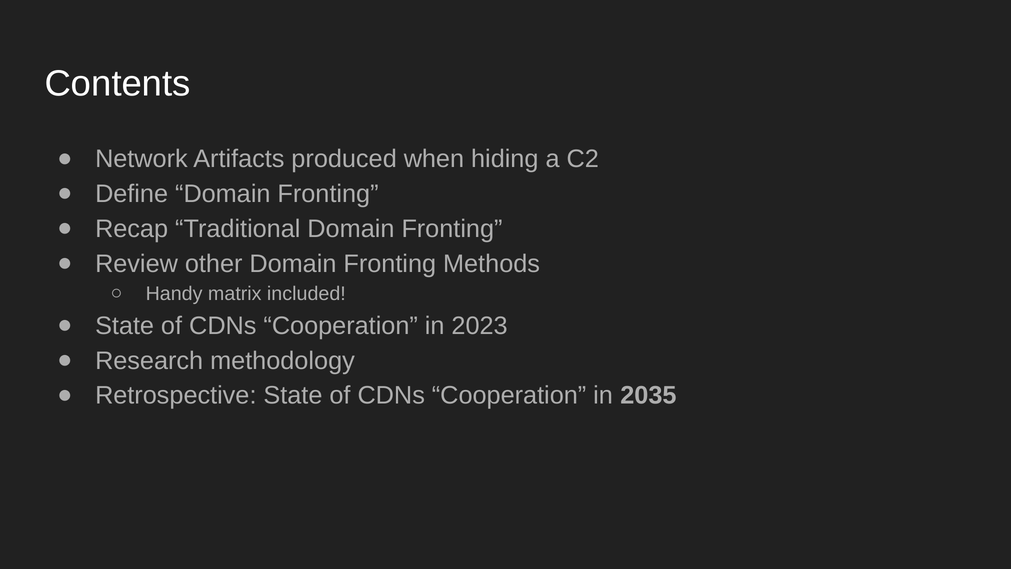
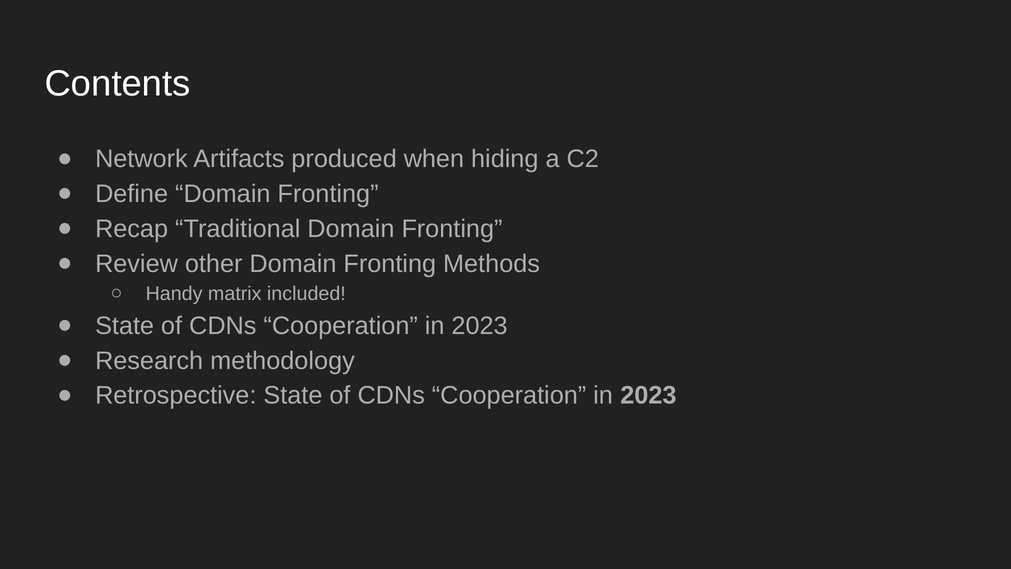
2035 at (648, 395): 2035 -> 2023
